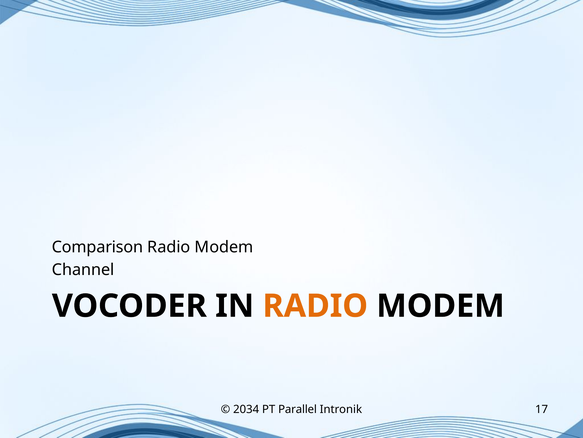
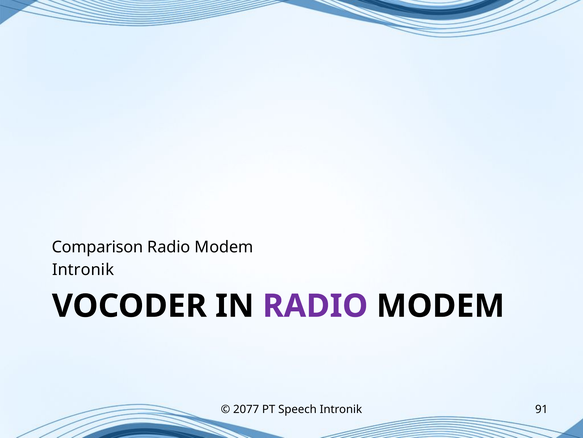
Channel at (83, 269): Channel -> Intronik
RADIO at (315, 306) colour: orange -> purple
2034: 2034 -> 2077
Parallel: Parallel -> Speech
17: 17 -> 91
